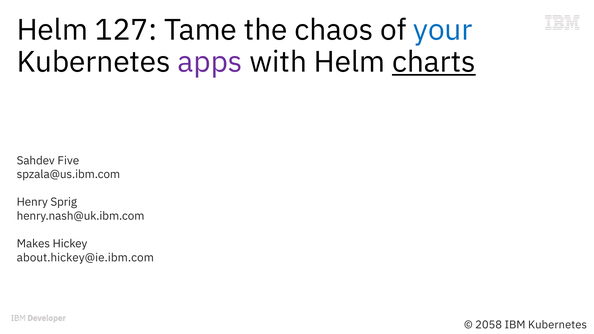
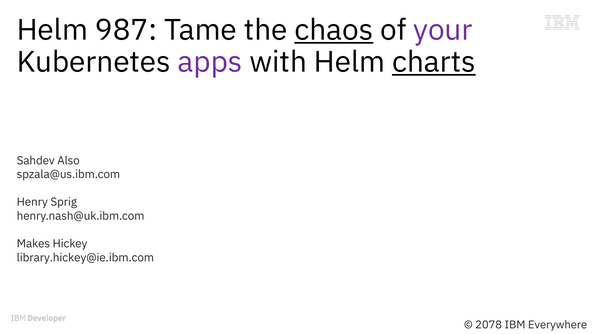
127: 127 -> 987
chaos underline: none -> present
your colour: blue -> purple
Five: Five -> Also
about.hickey@ie.ibm.com: about.hickey@ie.ibm.com -> library.hickey@ie.ibm.com
2058: 2058 -> 2078
IBM Kubernetes: Kubernetes -> Everywhere
